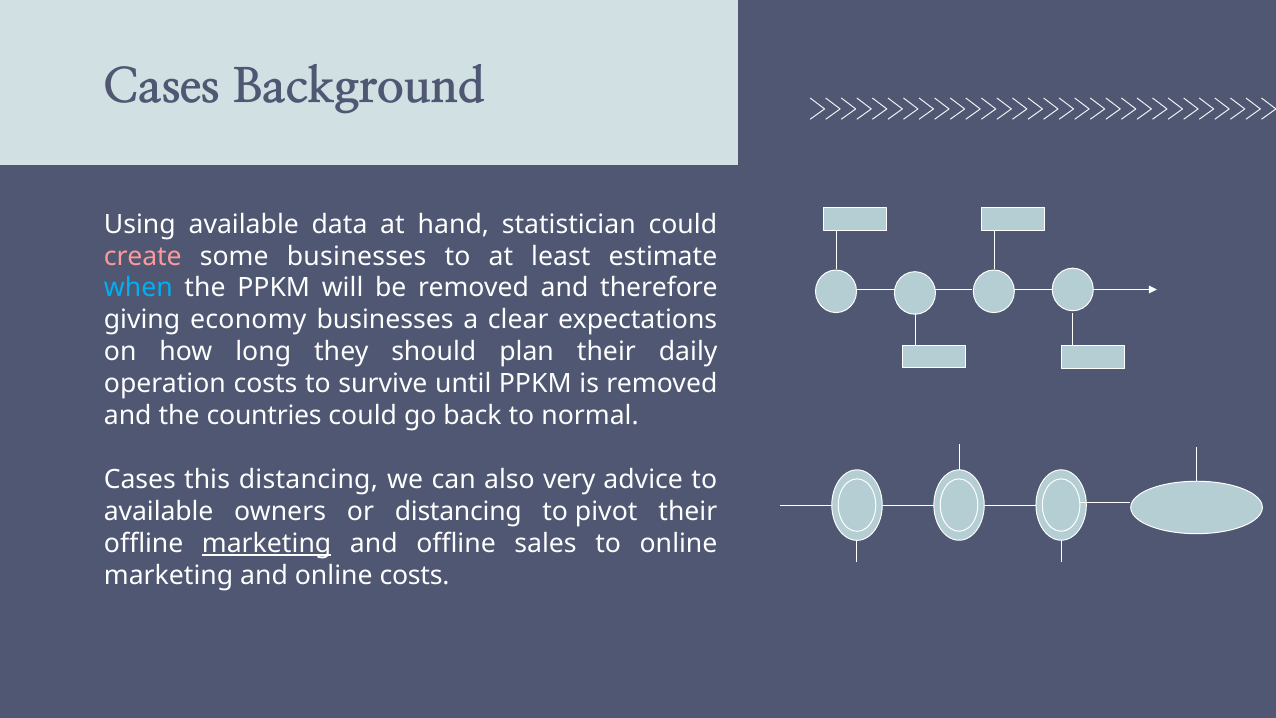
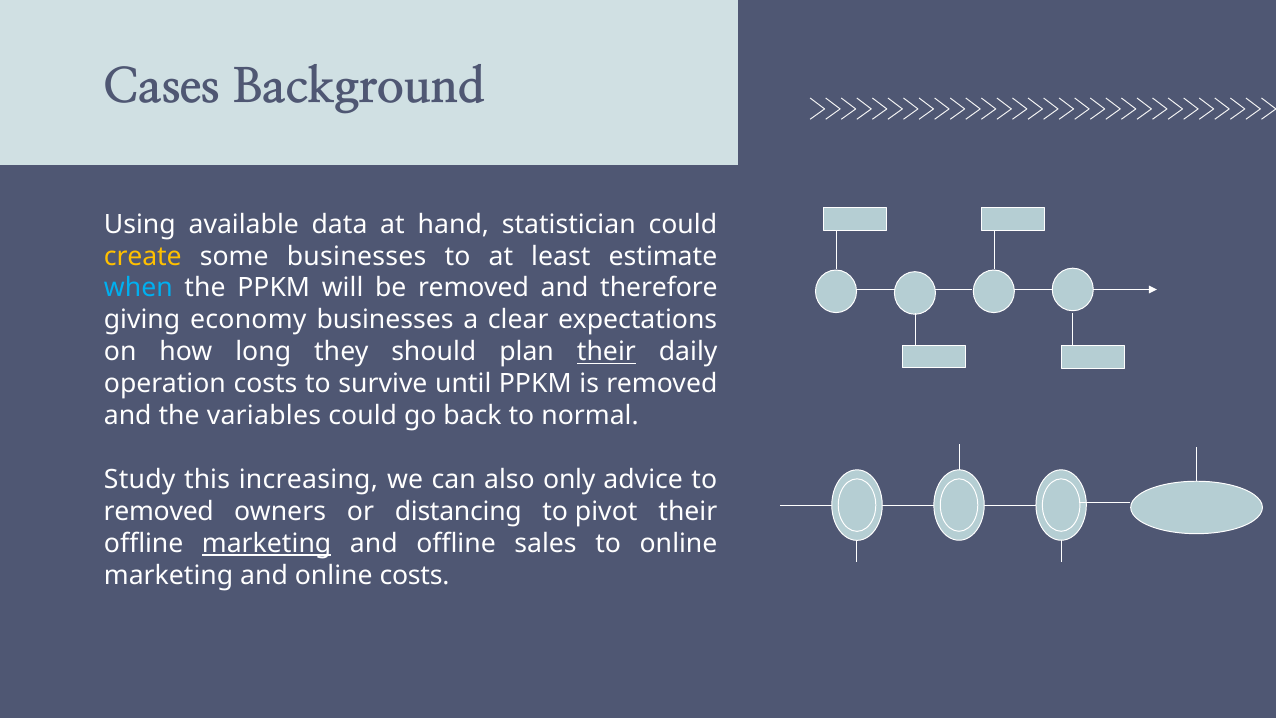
create colour: pink -> yellow
their at (606, 352) underline: none -> present
countries: countries -> variables
Cases at (140, 480): Cases -> Study
this distancing: distancing -> increasing
very: very -> only
available at (159, 511): available -> removed
